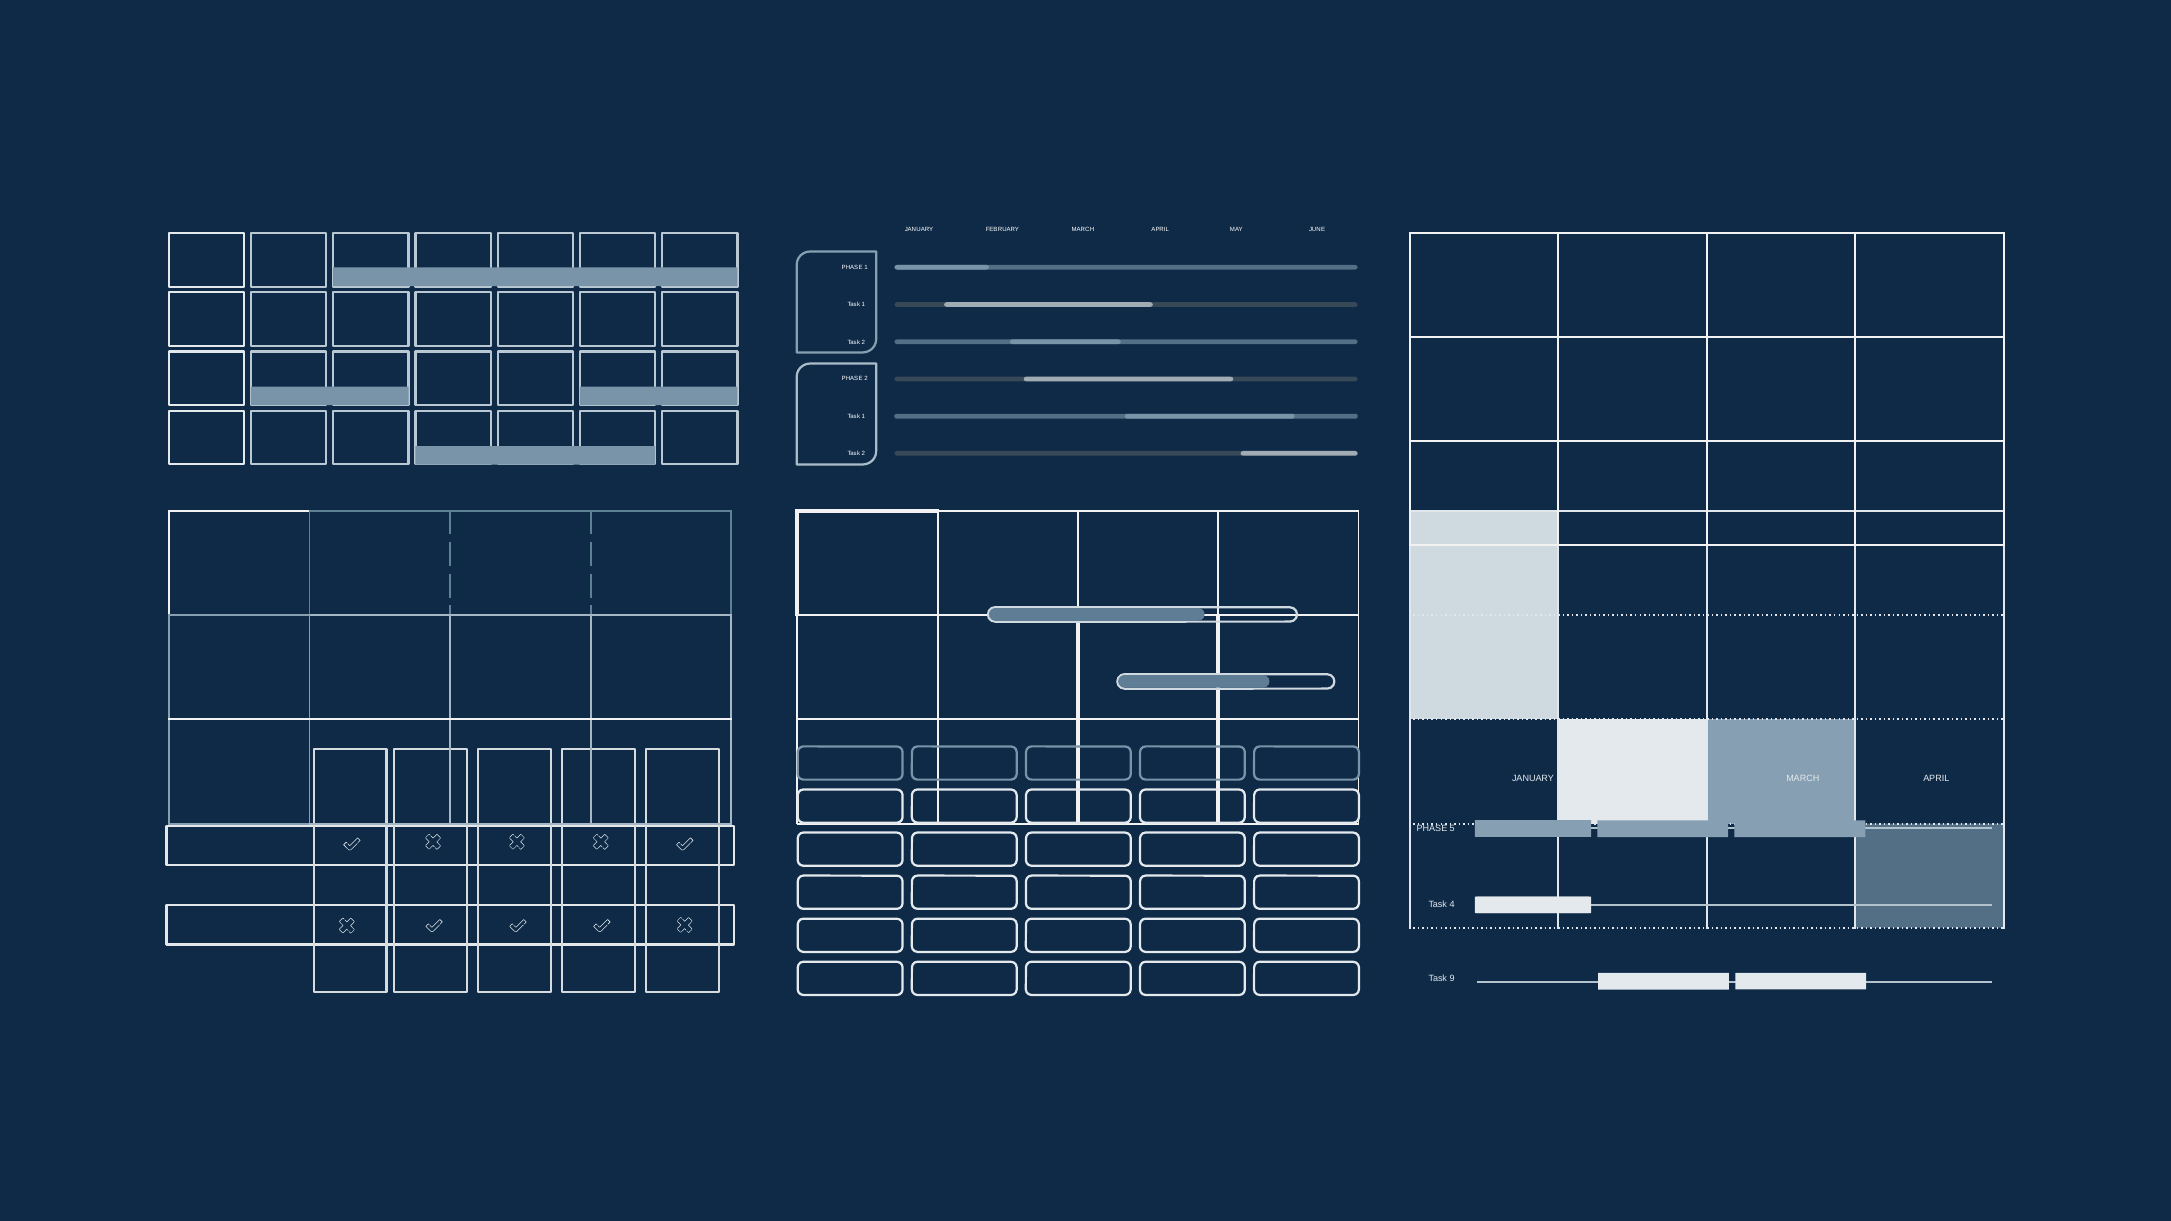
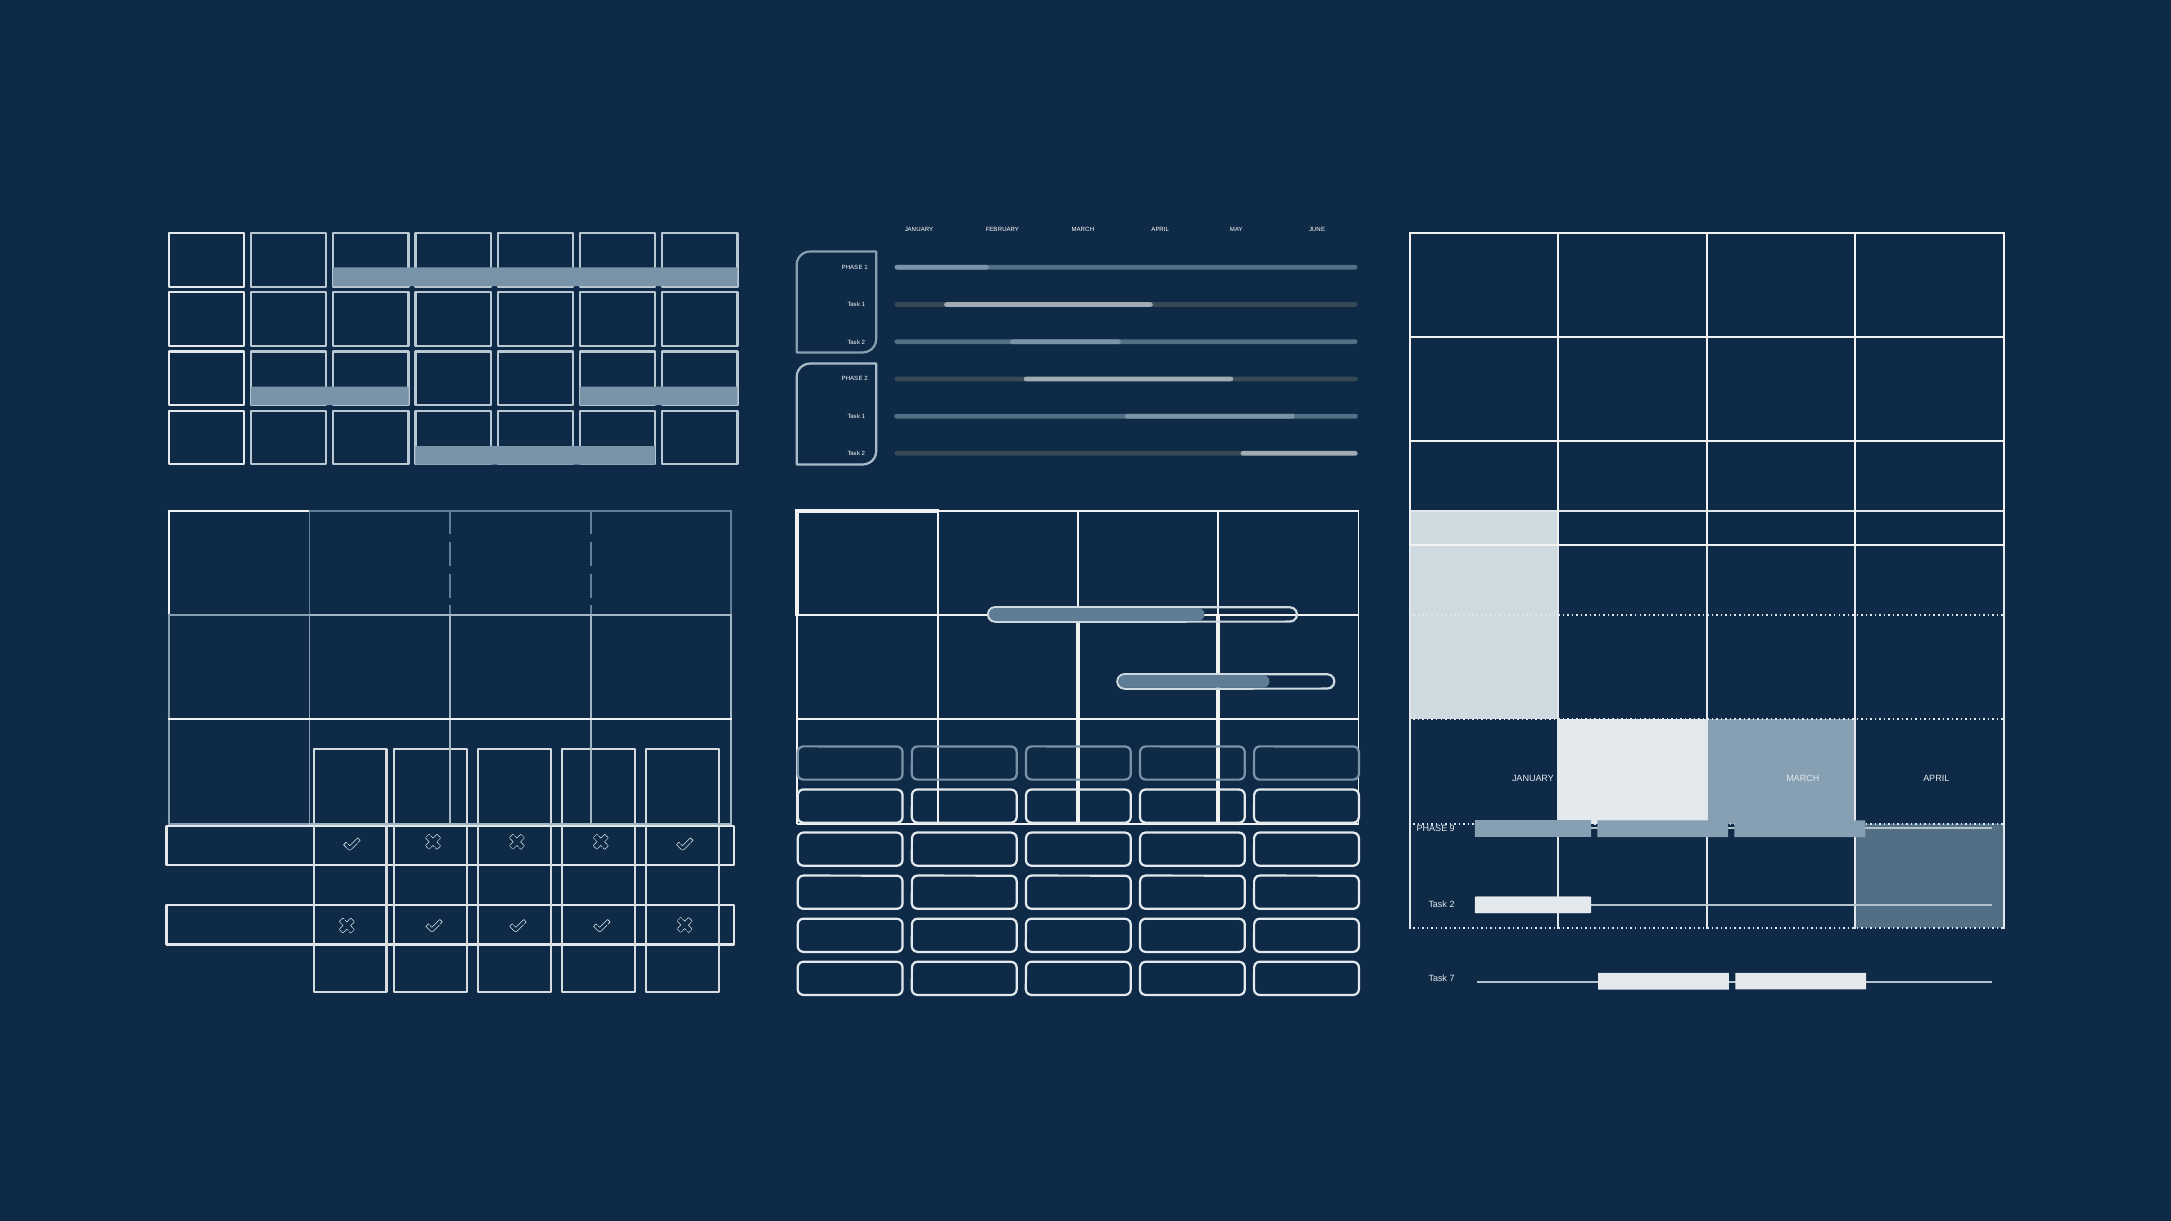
5: 5 -> 9
4 at (1452, 904): 4 -> 2
9: 9 -> 7
